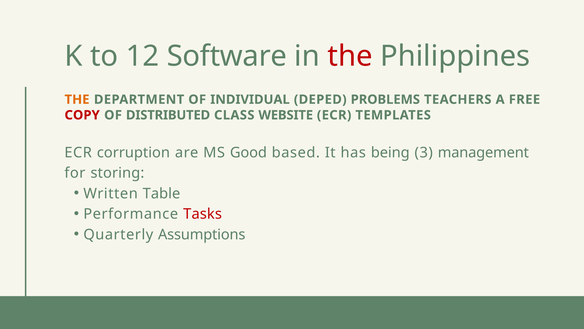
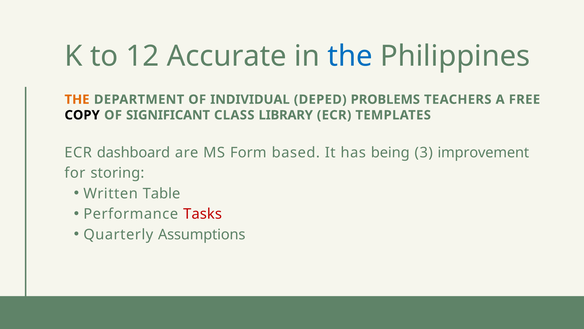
Software: Software -> Accurate
the at (350, 56) colour: red -> blue
COPY colour: red -> black
DISTRIBUTED: DISTRIBUTED -> SIGNIFICANT
WEBSITE: WEBSITE -> LIBRARY
corruption: corruption -> dashboard
Good: Good -> Form
management: management -> improvement
